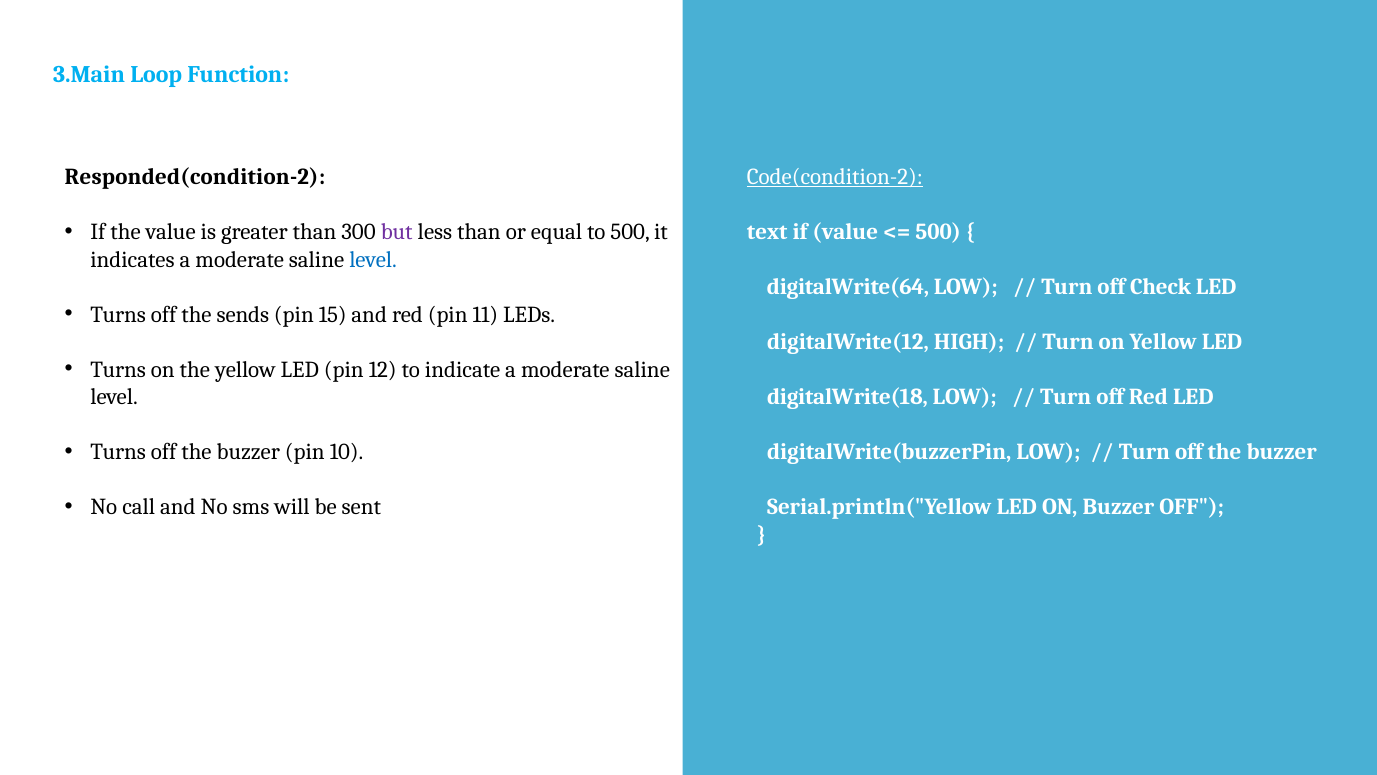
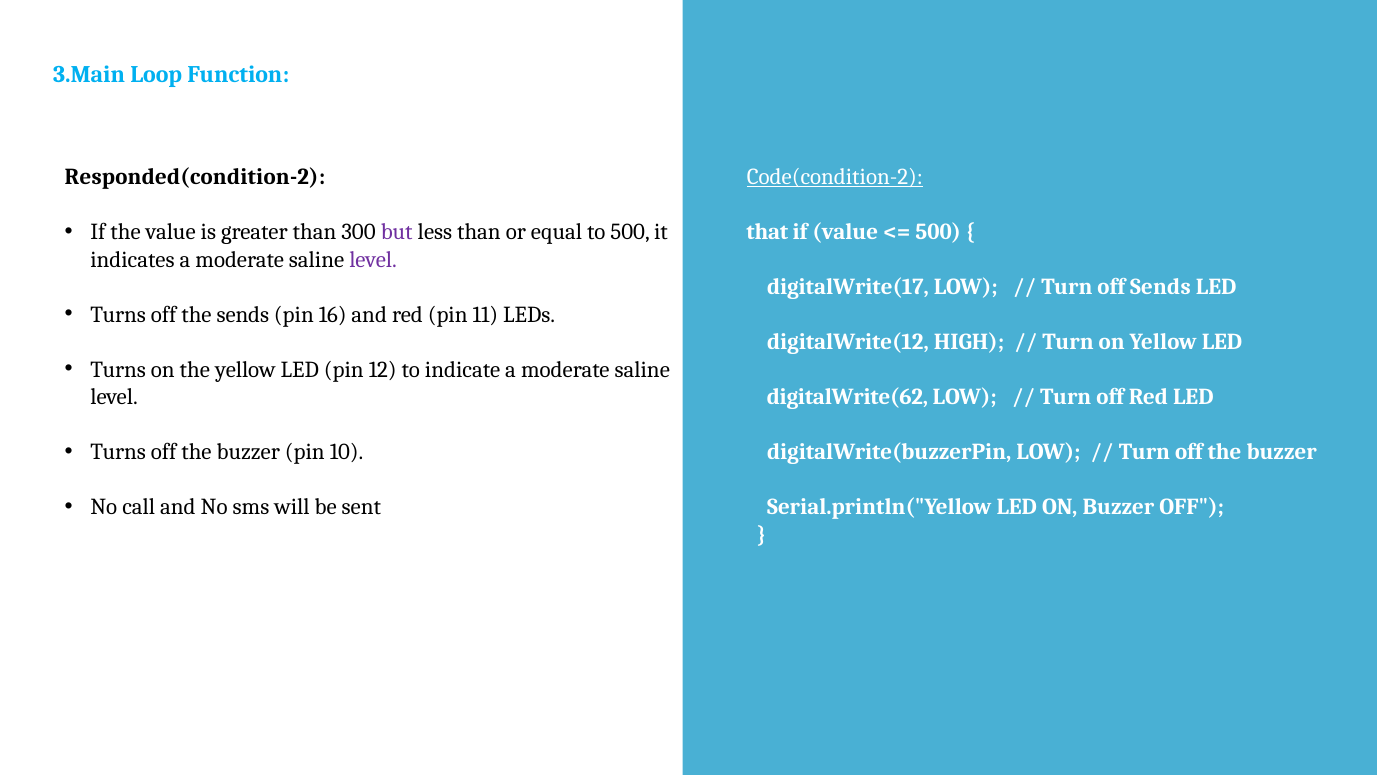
text: text -> that
level at (373, 259) colour: blue -> purple
digitalWrite(64: digitalWrite(64 -> digitalWrite(17
off Check: Check -> Sends
15: 15 -> 16
digitalWrite(18: digitalWrite(18 -> digitalWrite(62
